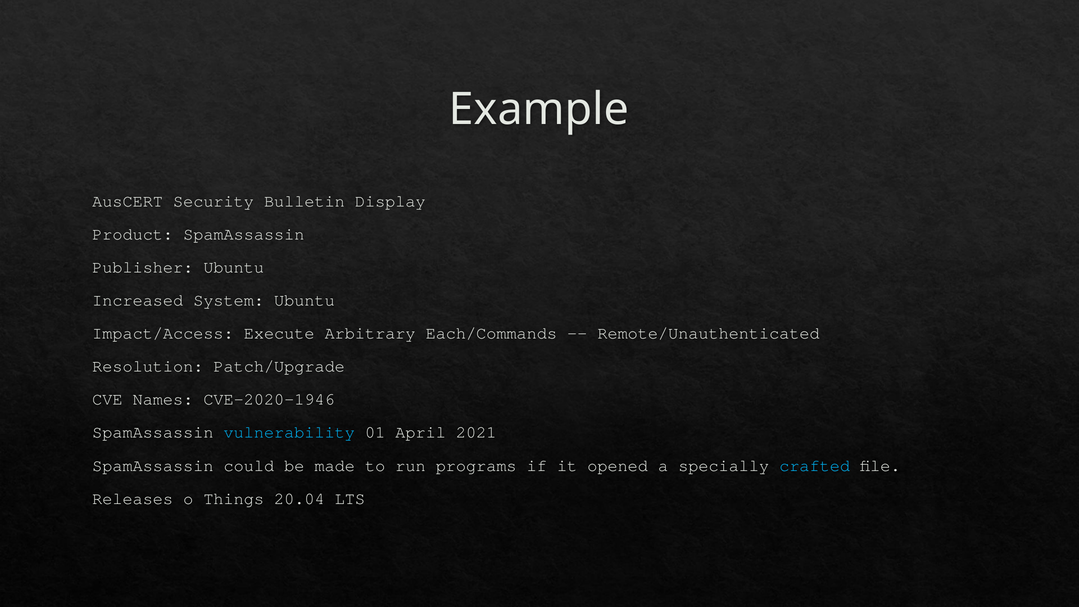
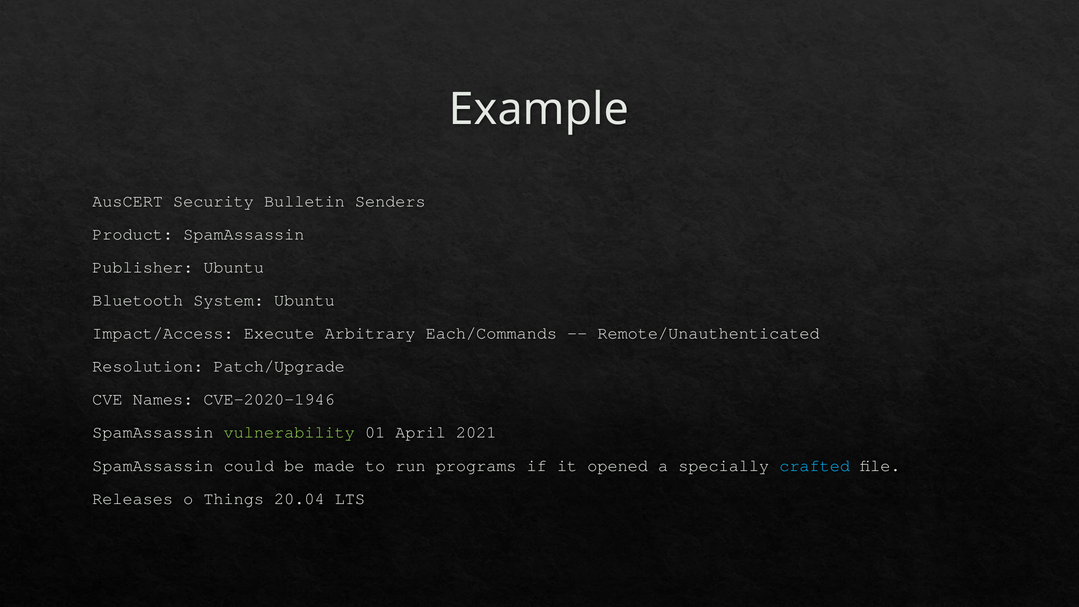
Display: Display -> Senders
Increased: Increased -> Bluetooth
vulnerability colour: light blue -> light green
